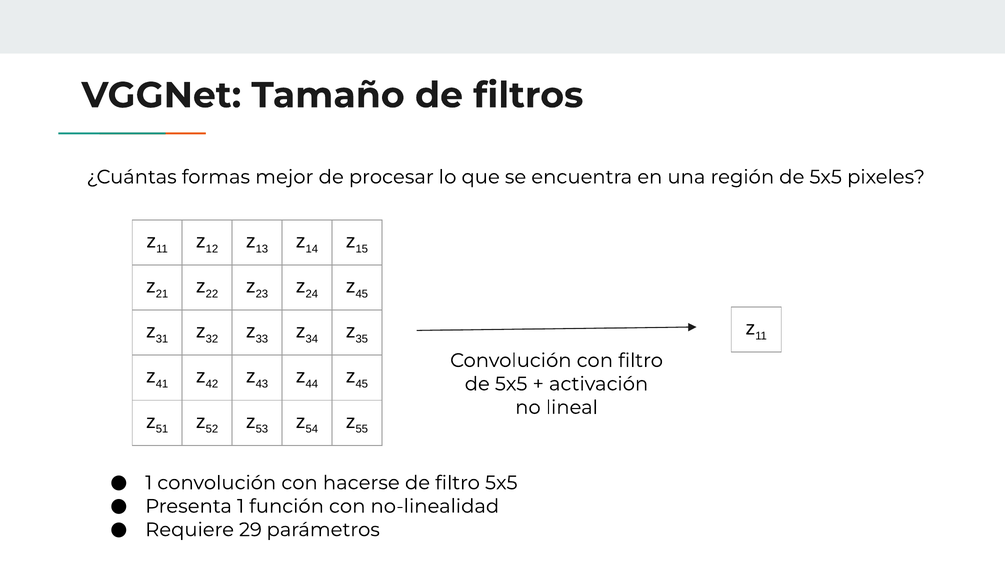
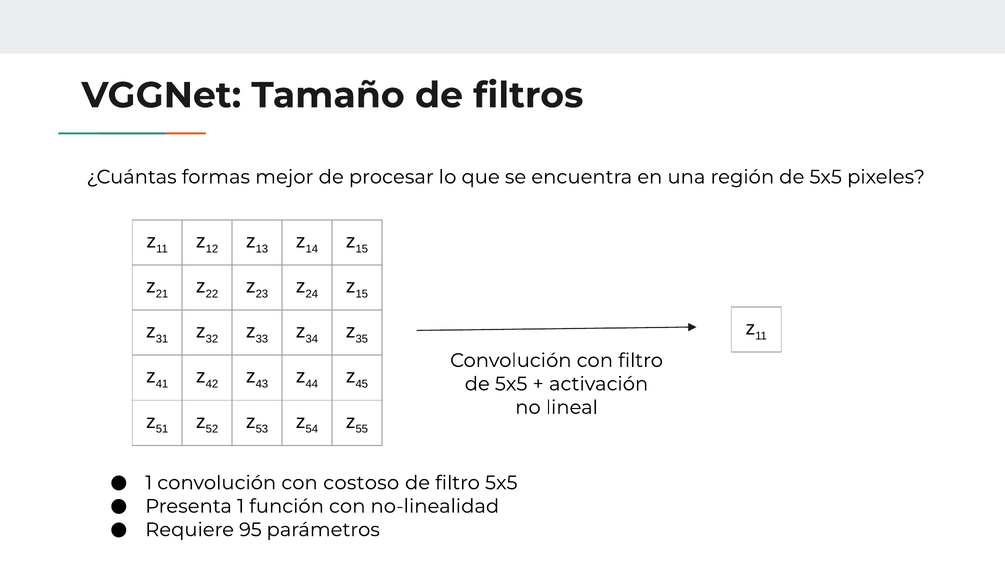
45 at (362, 294): 45 -> 15
hacerse: hacerse -> costoso
29: 29 -> 95
